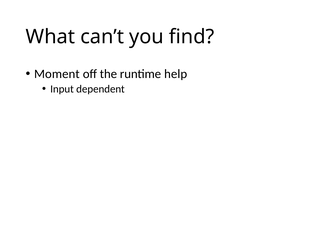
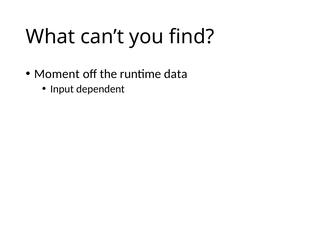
help: help -> data
